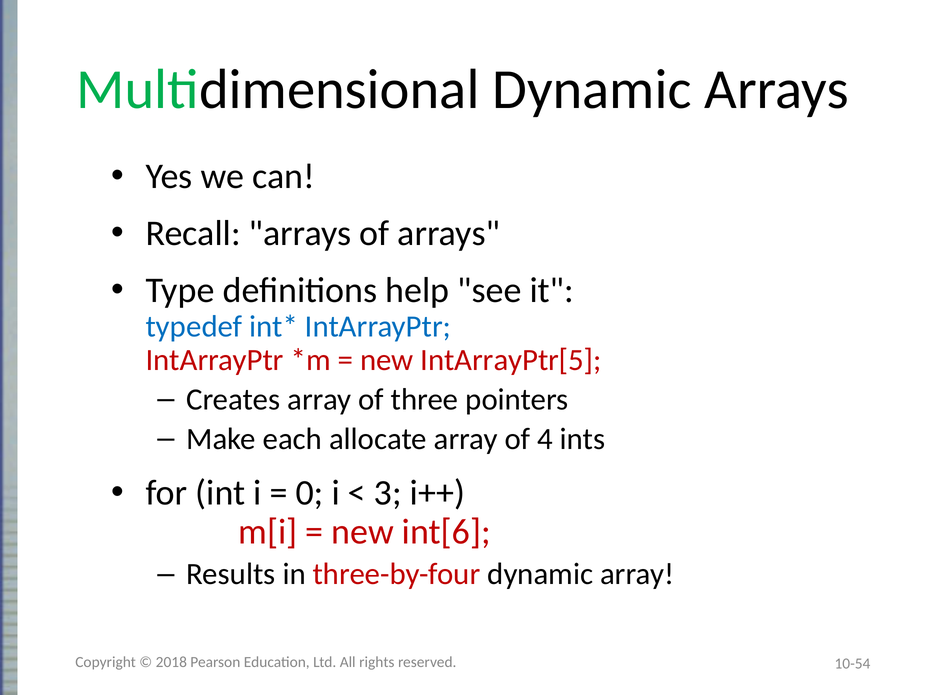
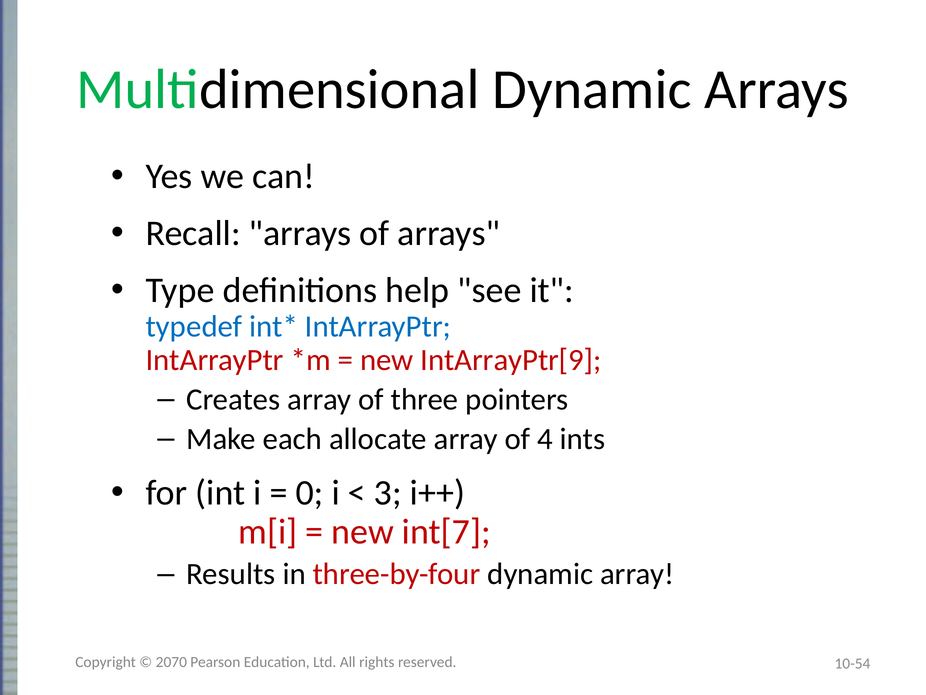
IntArrayPtr[5: IntArrayPtr[5 -> IntArrayPtr[9
int[6: int[6 -> int[7
2018: 2018 -> 2070
